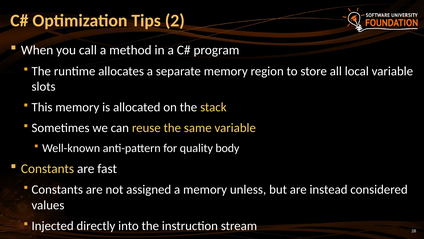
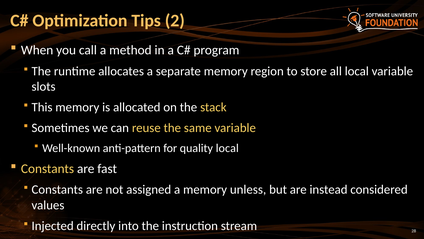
quality body: body -> local
